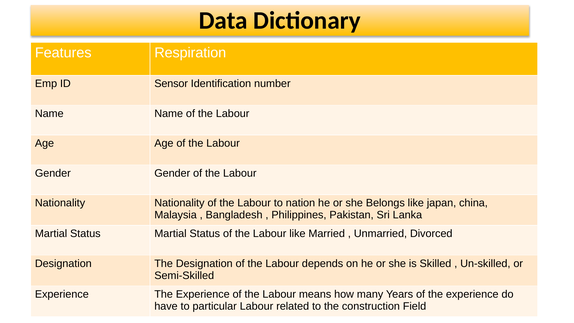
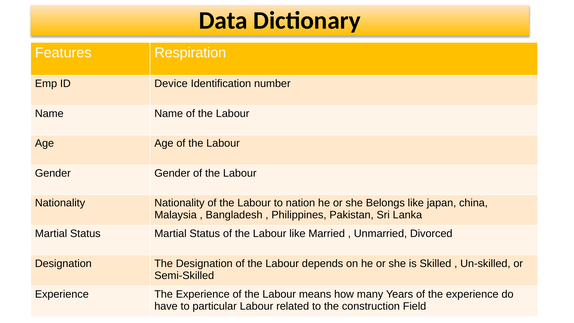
Sensor: Sensor -> Device
